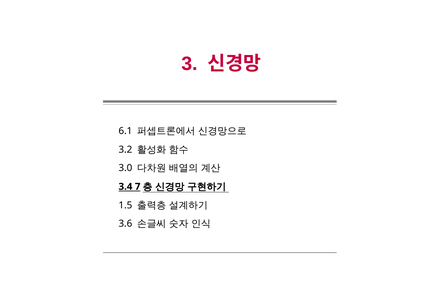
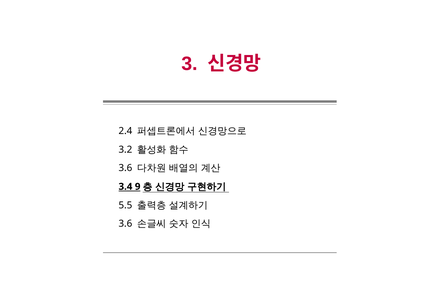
6.1: 6.1 -> 2.4
3.0 at (125, 168): 3.0 -> 3.6
7: 7 -> 9
1.5: 1.5 -> 5.5
